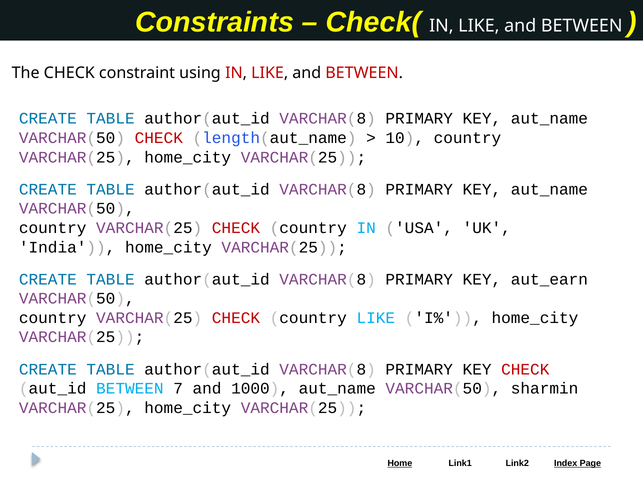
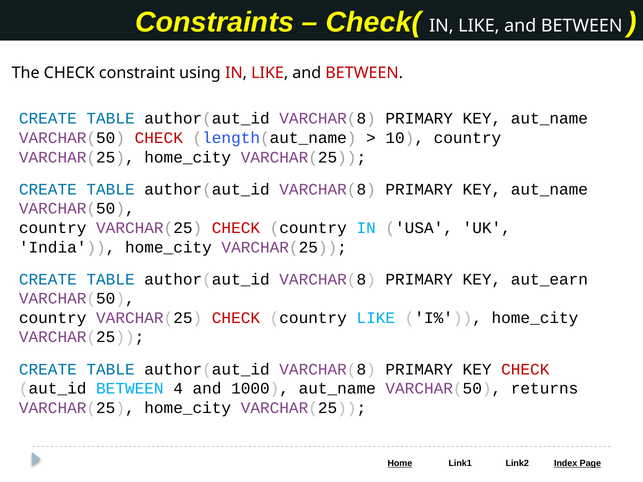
7: 7 -> 4
sharmin: sharmin -> returns
